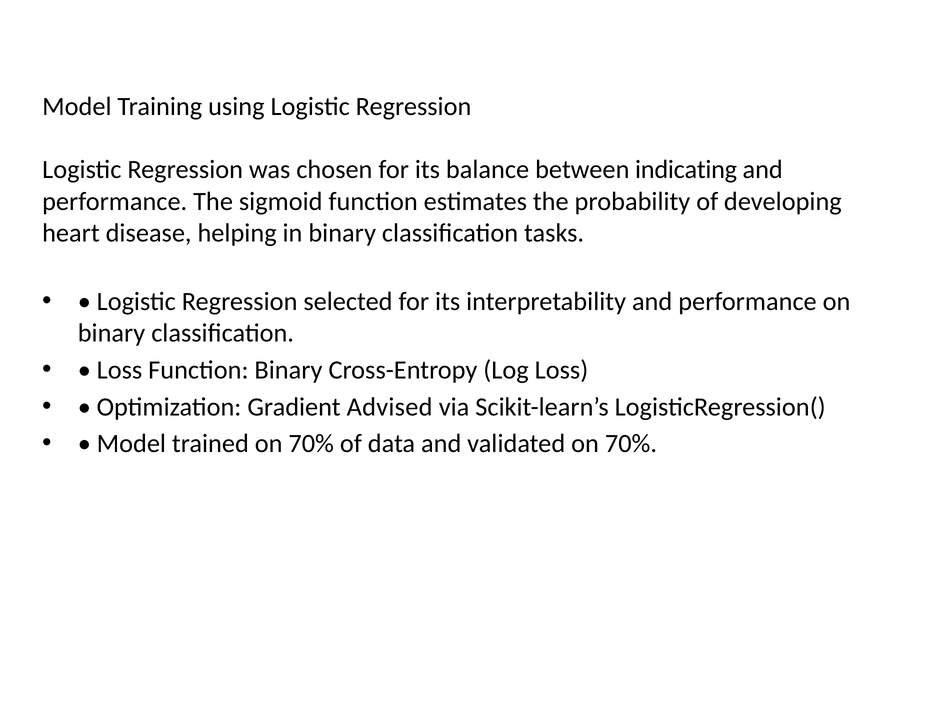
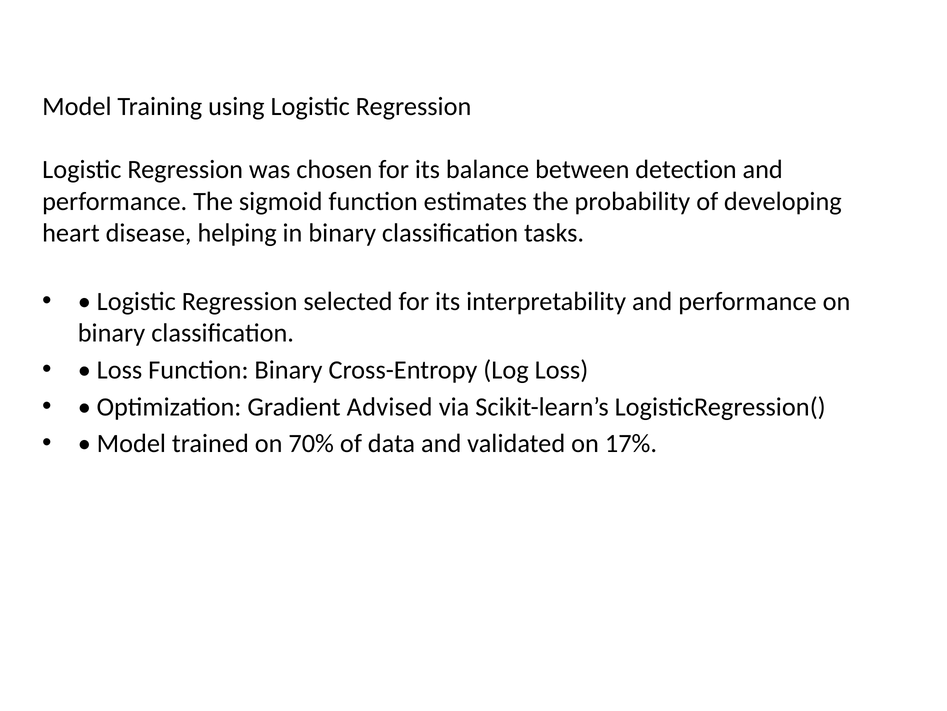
indicating: indicating -> detection
validated on 70%: 70% -> 17%
